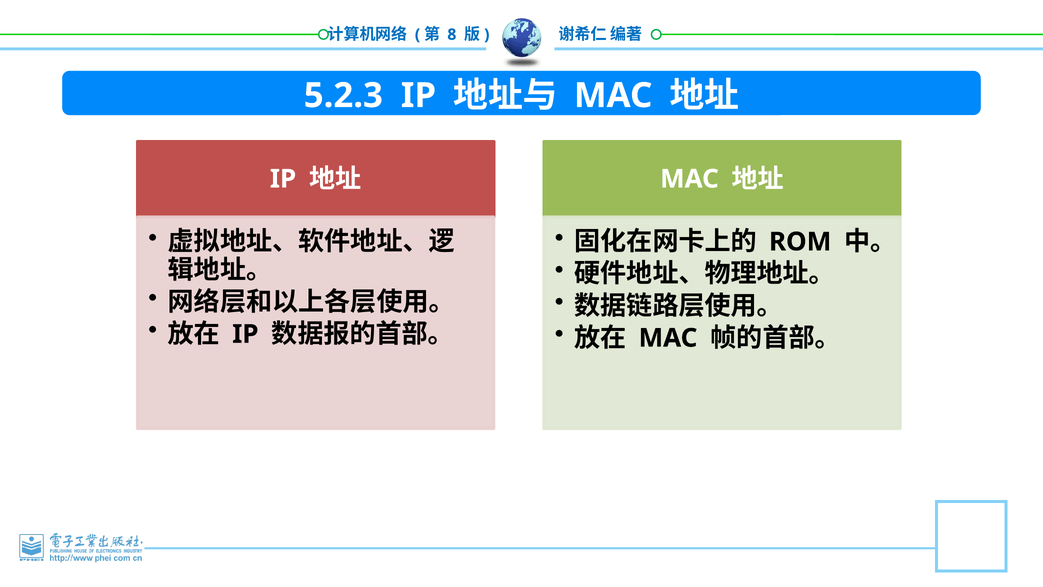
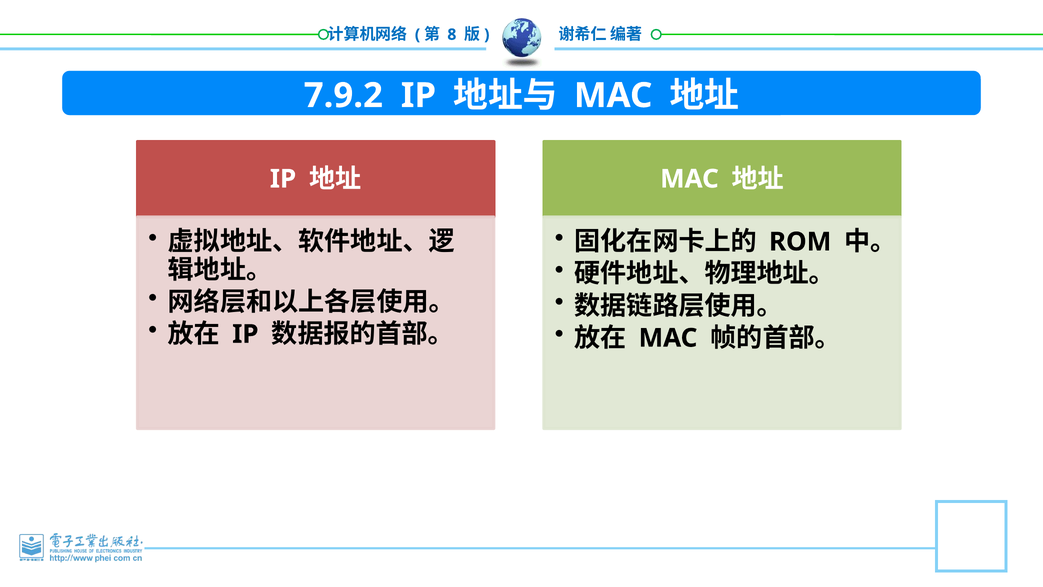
5.2.3: 5.2.3 -> 7.9.2
